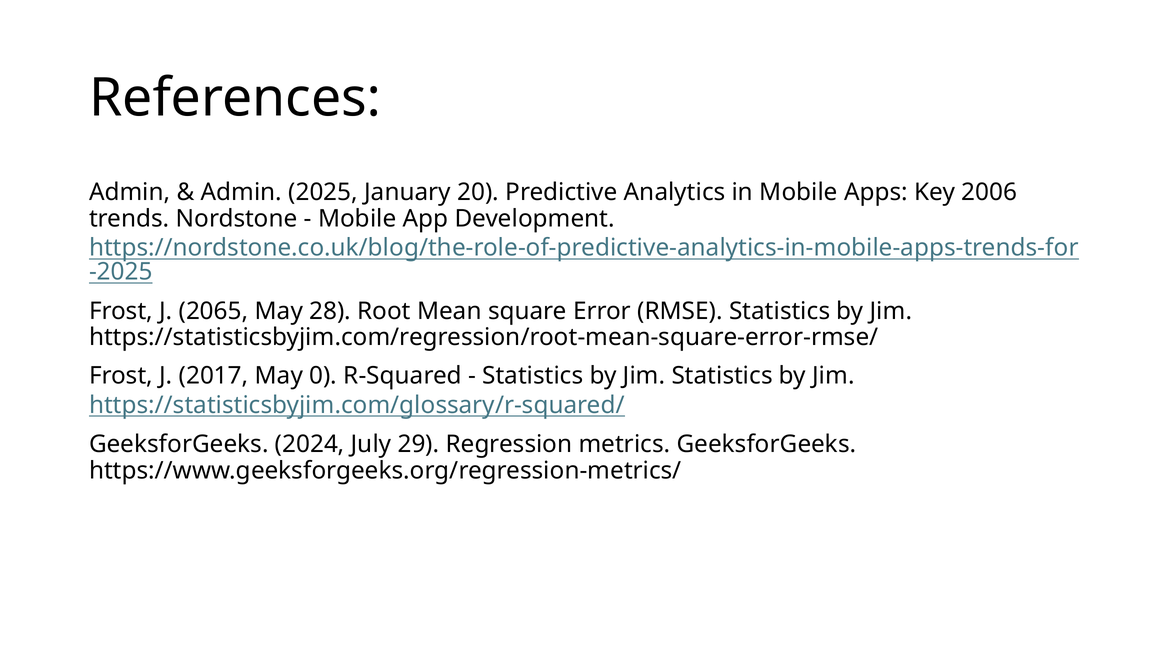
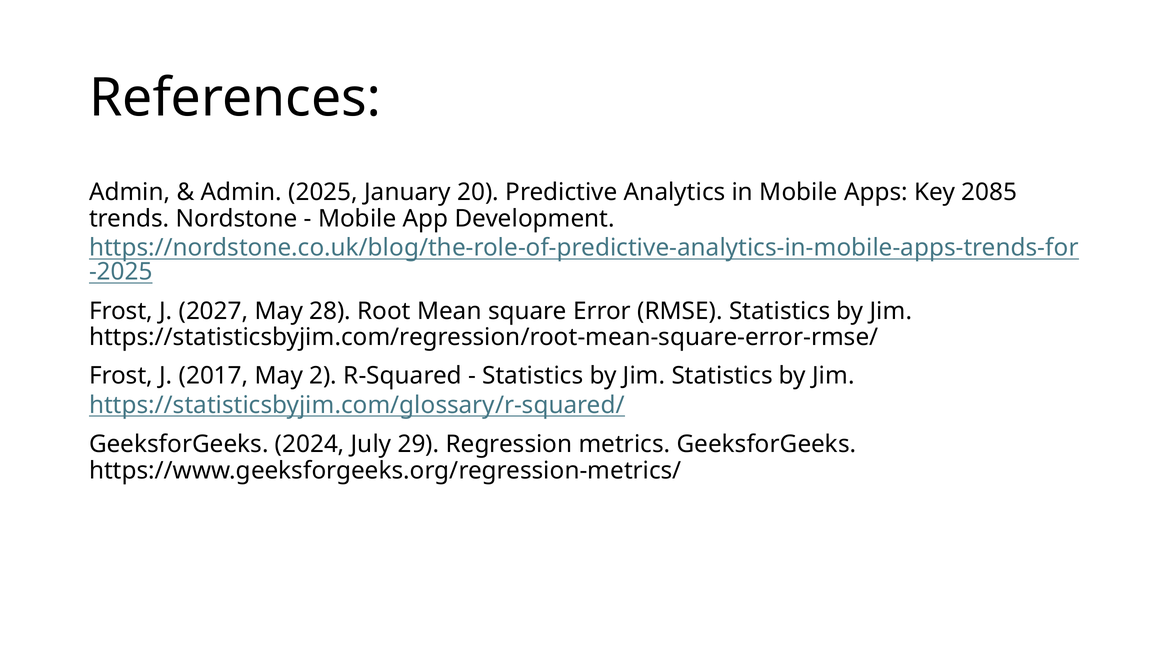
2006: 2006 -> 2085
2065: 2065 -> 2027
0: 0 -> 2
